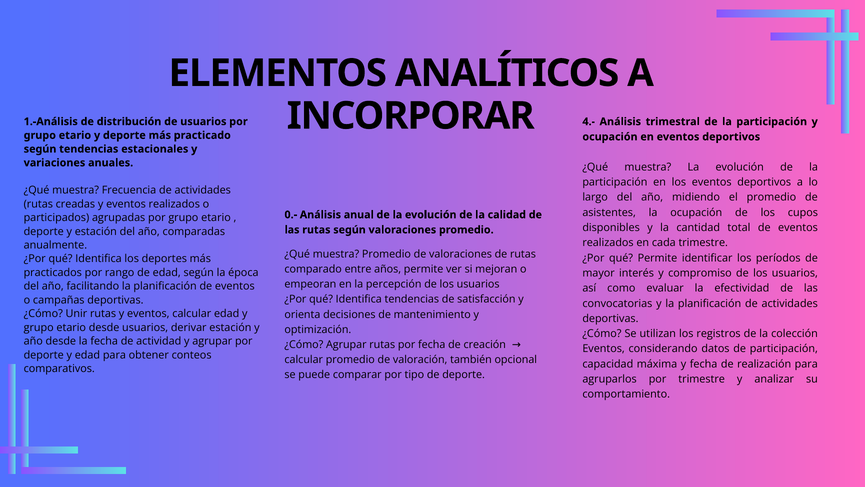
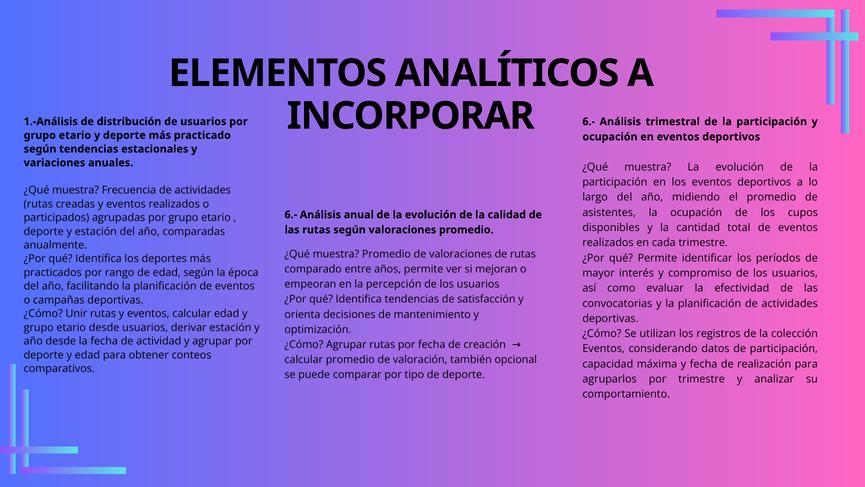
4.- at (589, 122): 4.- -> 6.-
0.- at (291, 215): 0.- -> 6.-
